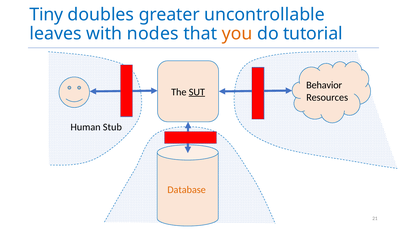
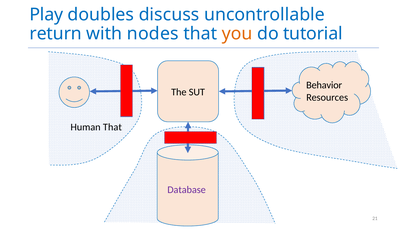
Tiny: Tiny -> Play
greater: greater -> discuss
leaves: leaves -> return
SUT underline: present -> none
Human Stub: Stub -> That
Database colour: orange -> purple
